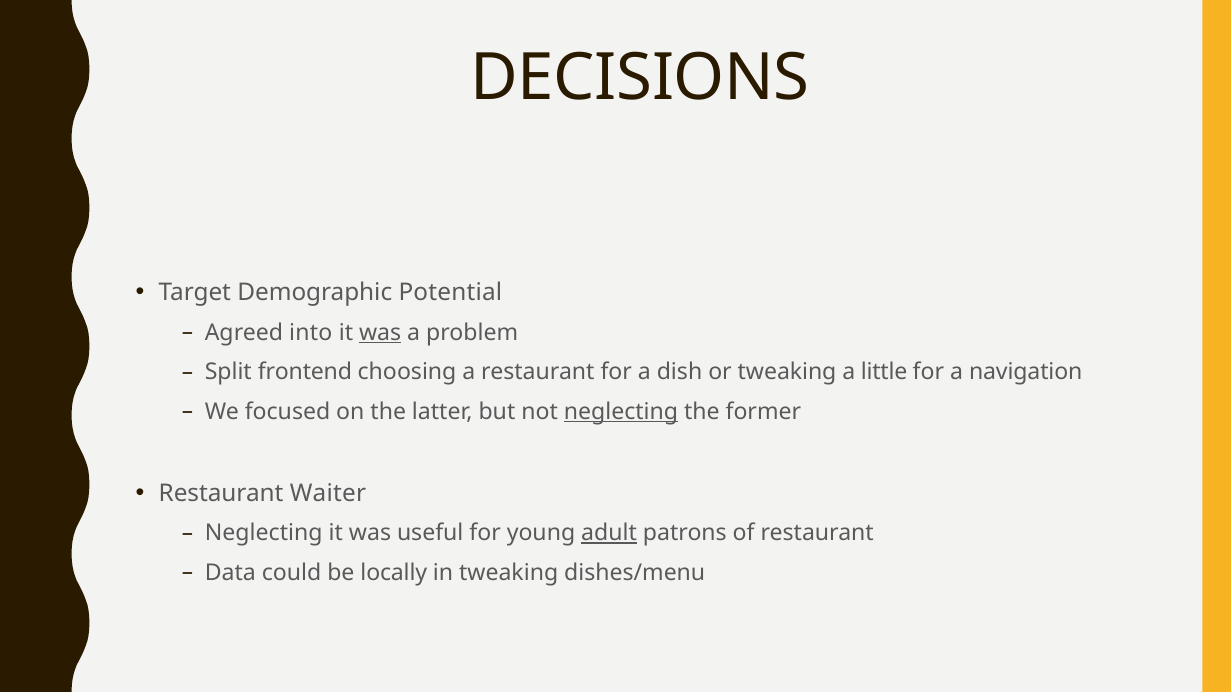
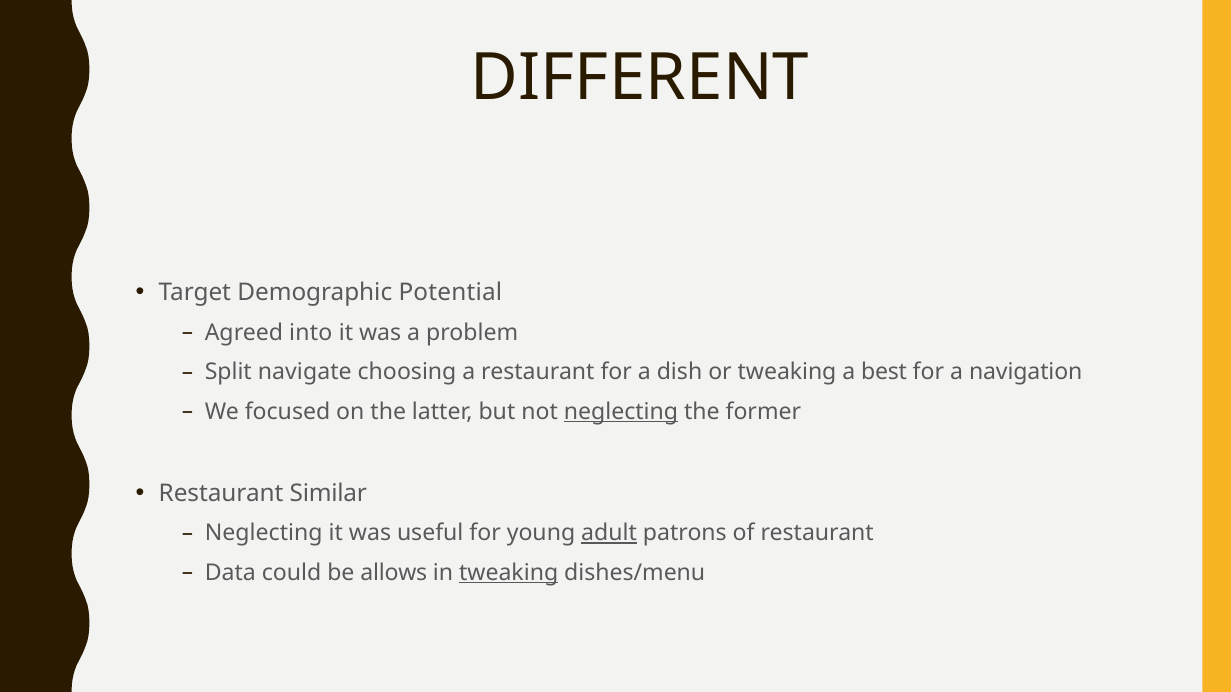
DECISIONS: DECISIONS -> DIFFERENT
was at (380, 333) underline: present -> none
frontend: frontend -> navigate
little: little -> best
Waiter: Waiter -> Similar
locally: locally -> allows
tweaking at (509, 573) underline: none -> present
